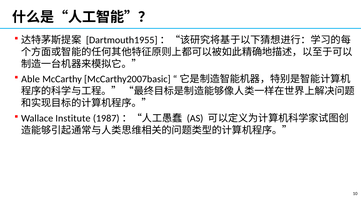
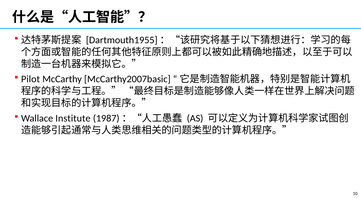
Able: Able -> Pilot
